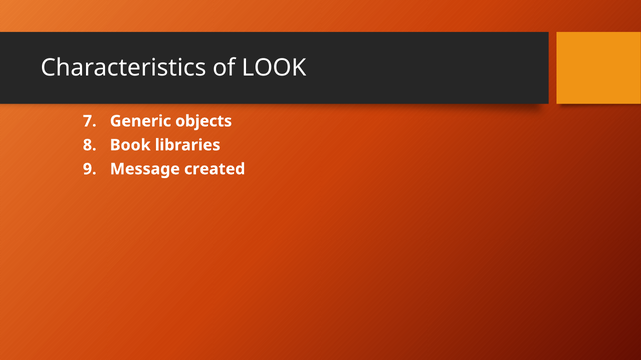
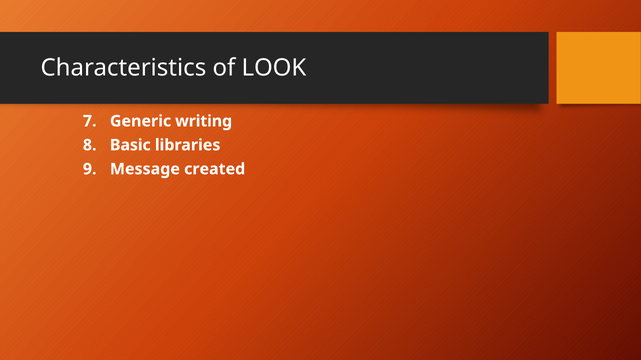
objects: objects -> writing
Book: Book -> Basic
